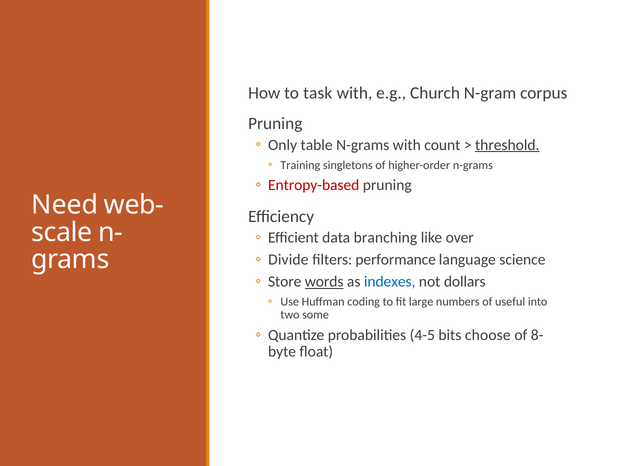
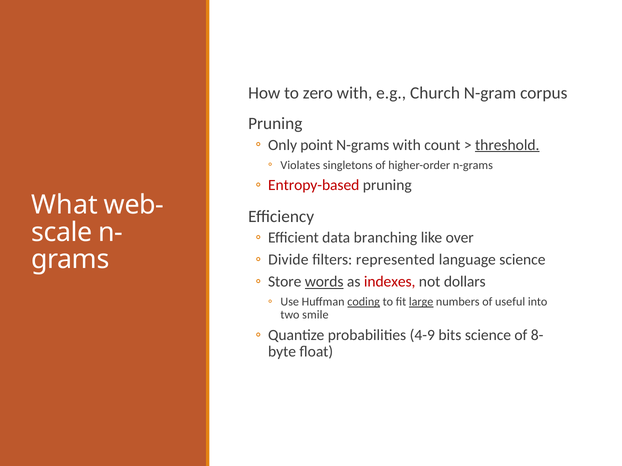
task: task -> zero
table: table -> point
Training: Training -> Violates
Need: Need -> What
performance: performance -> represented
indexes colour: blue -> red
coding underline: none -> present
large underline: none -> present
some: some -> smile
4-5: 4-5 -> 4-9
bits choose: choose -> science
